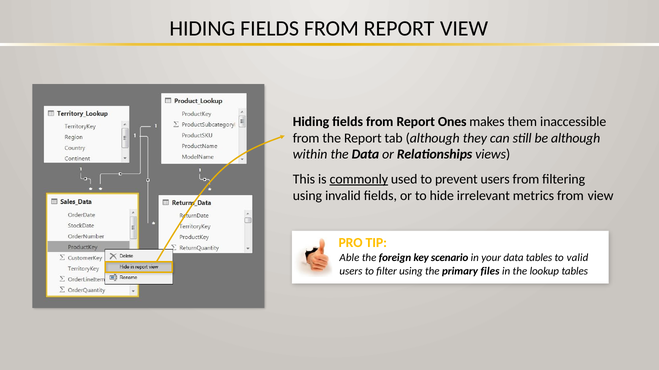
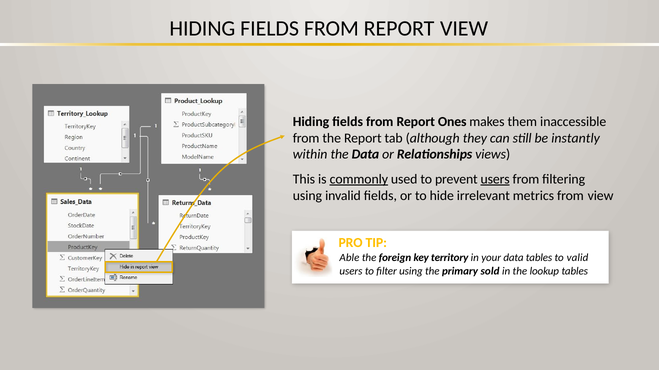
be although: although -> instantly
users at (495, 179) underline: none -> present
scenario: scenario -> territory
files: files -> sold
